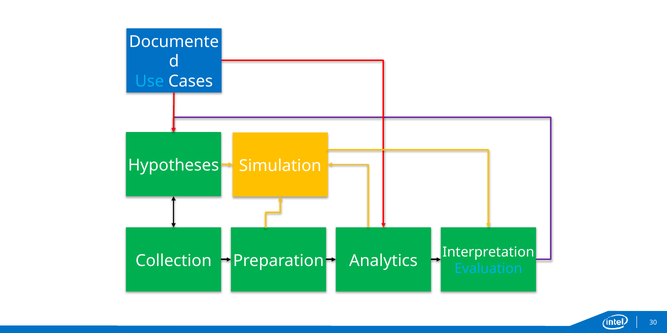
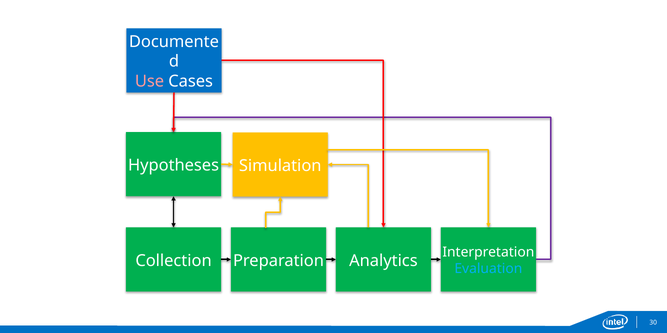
Use colour: light blue -> pink
